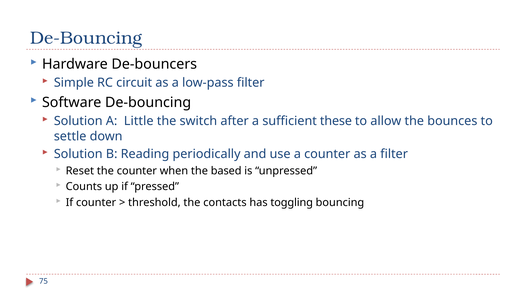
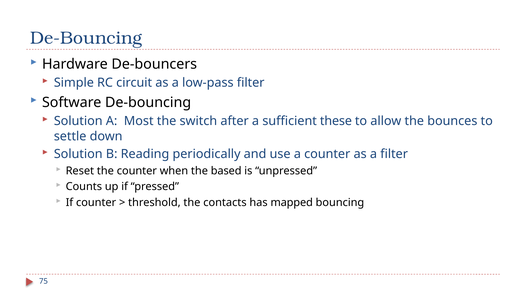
Little: Little -> Most
toggling: toggling -> mapped
